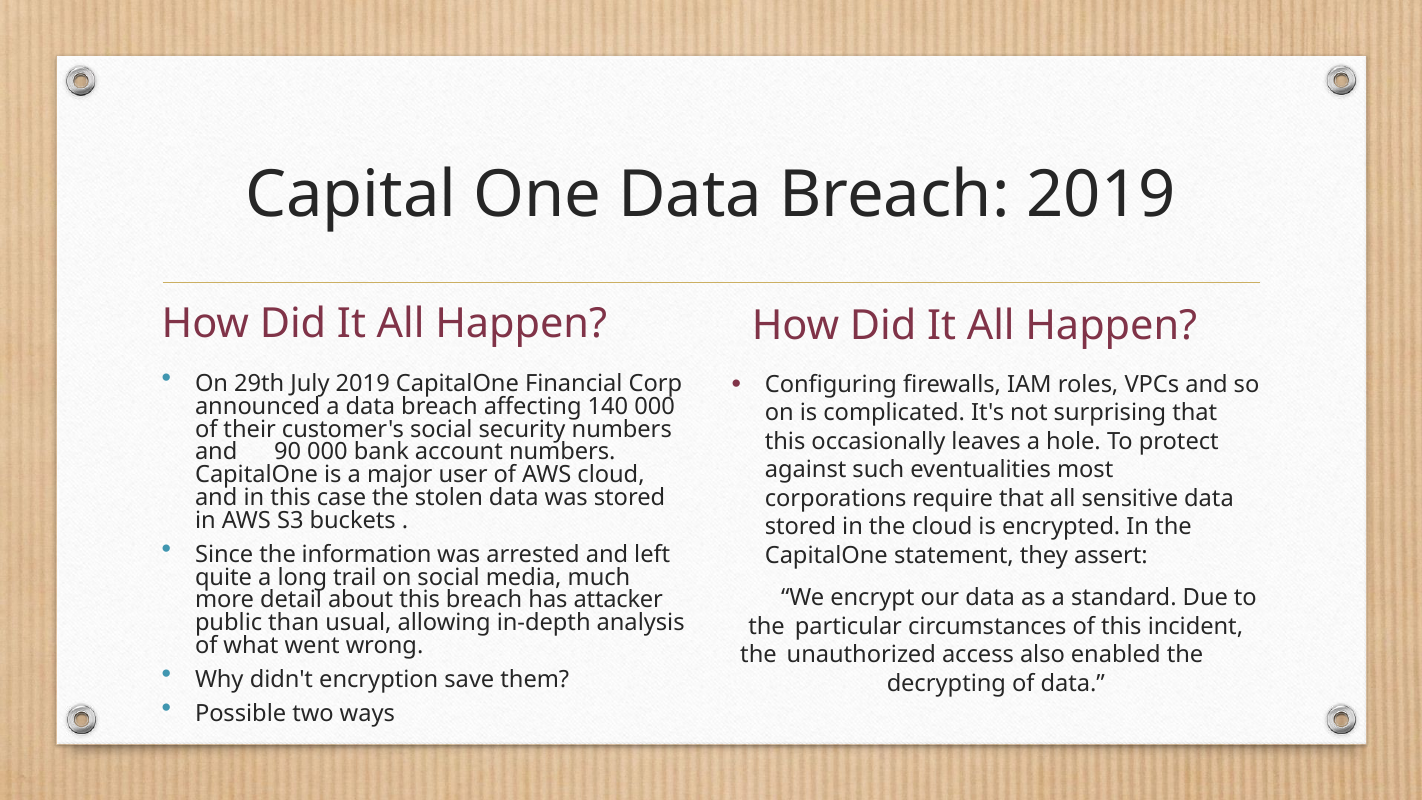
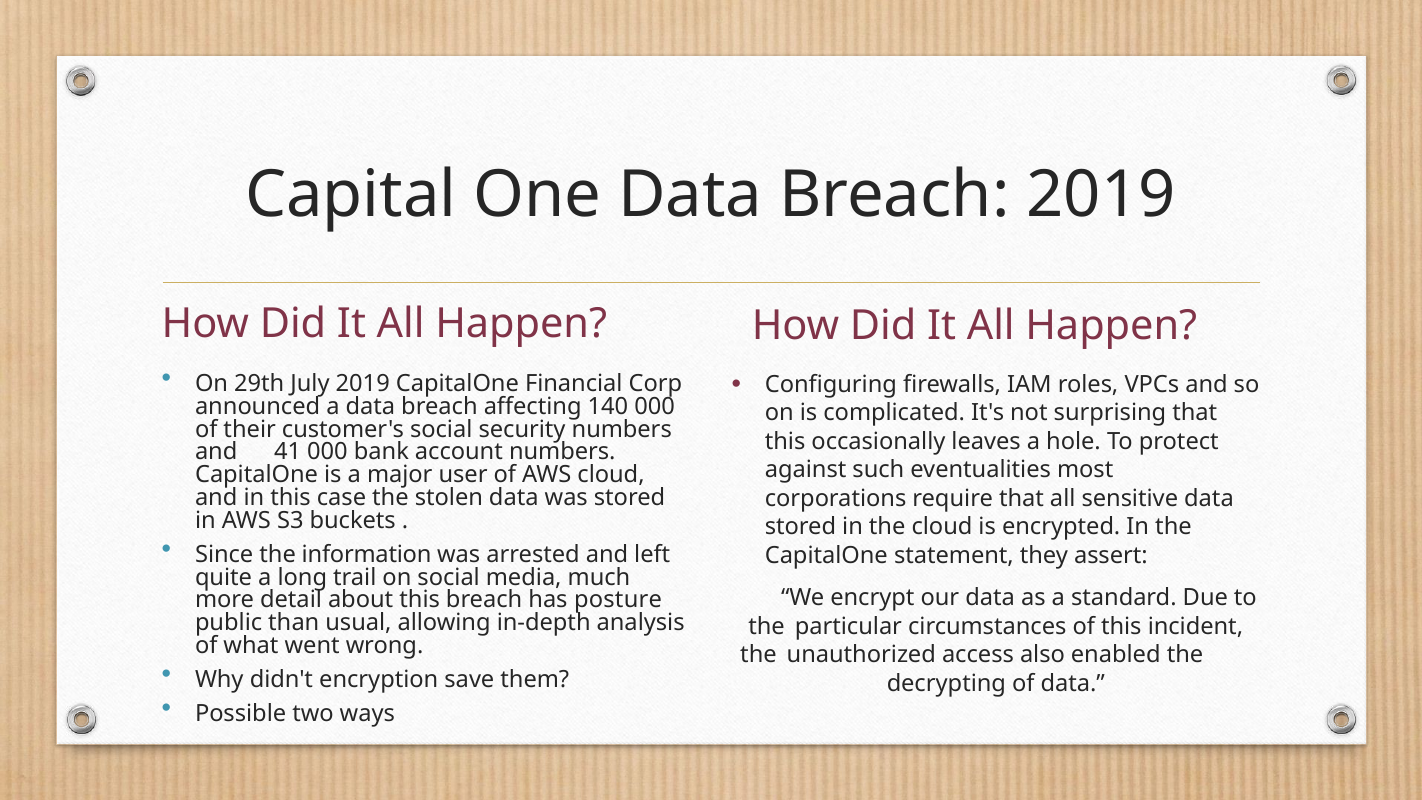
90: 90 -> 41
attacker: attacker -> posture
